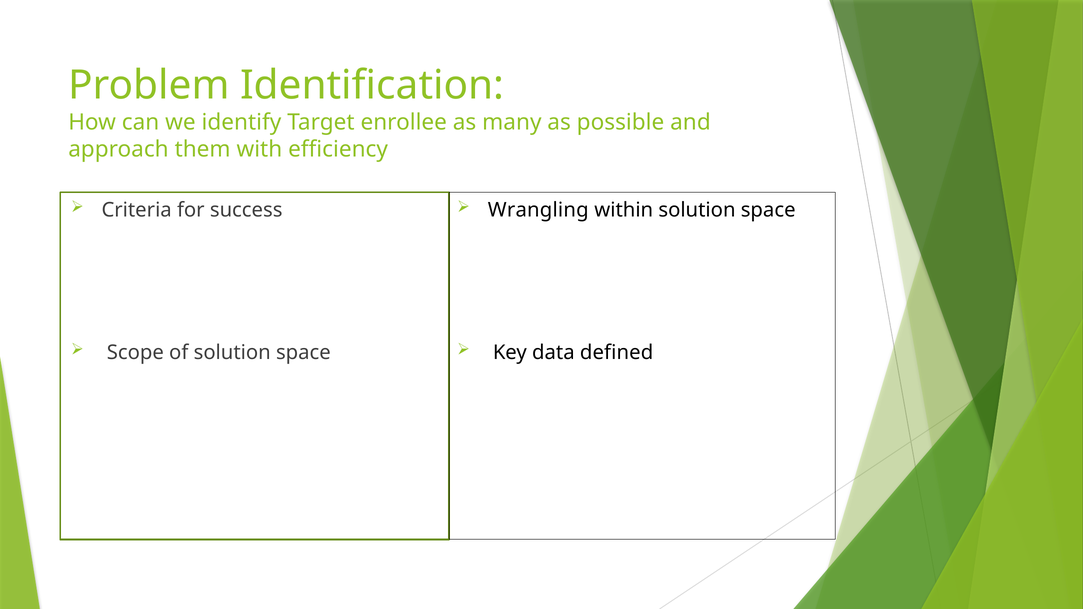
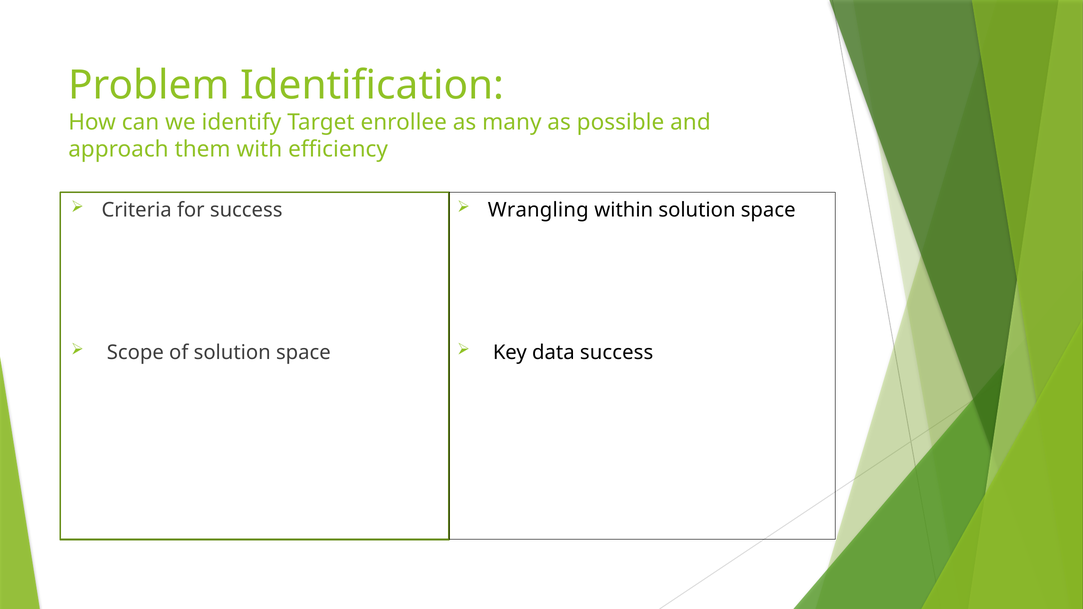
data defined: defined -> success
